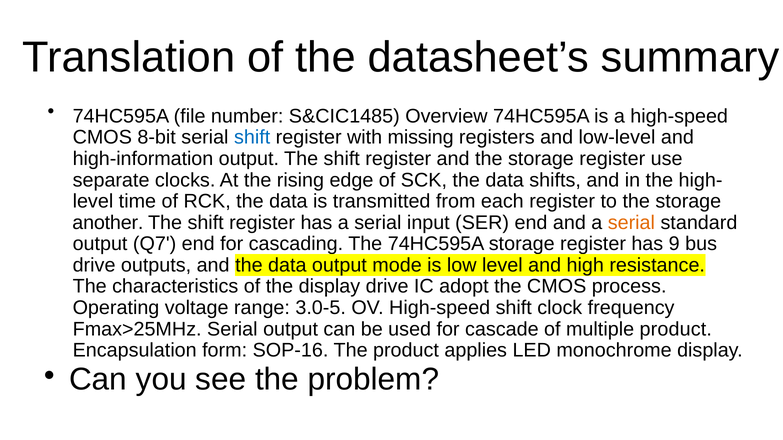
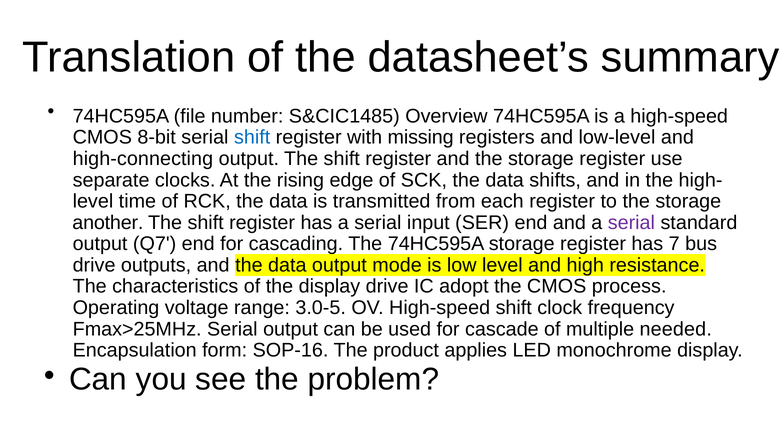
high-information: high-information -> high-connecting
serial at (631, 223) colour: orange -> purple
9: 9 -> 7
multiple product: product -> needed
